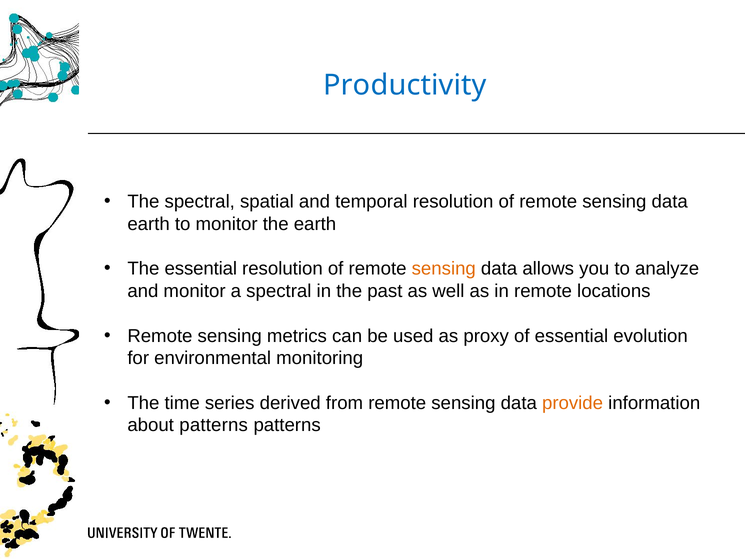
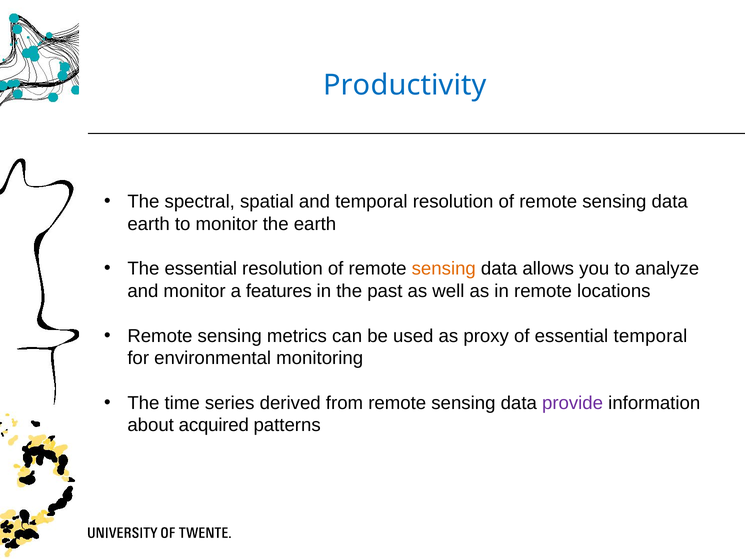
a spectral: spectral -> features
essential evolution: evolution -> temporal
provide colour: orange -> purple
about patterns: patterns -> acquired
